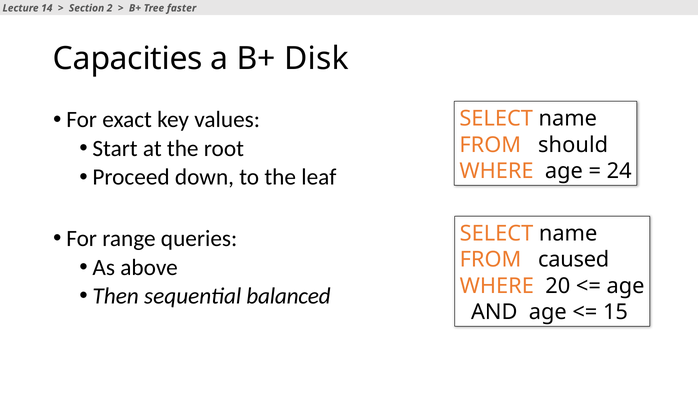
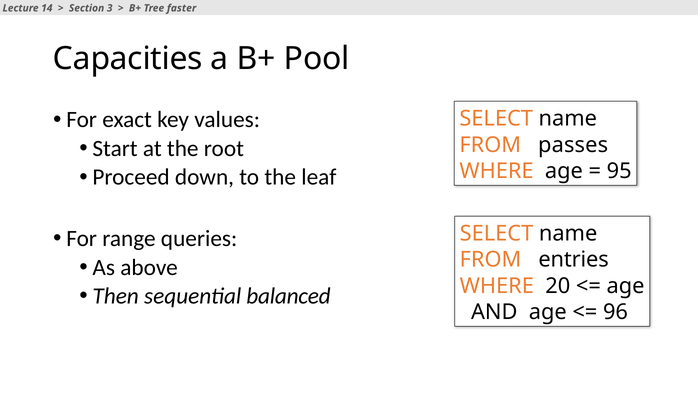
2: 2 -> 3
Disk: Disk -> Pool
should: should -> passes
24: 24 -> 95
caused: caused -> entries
15: 15 -> 96
